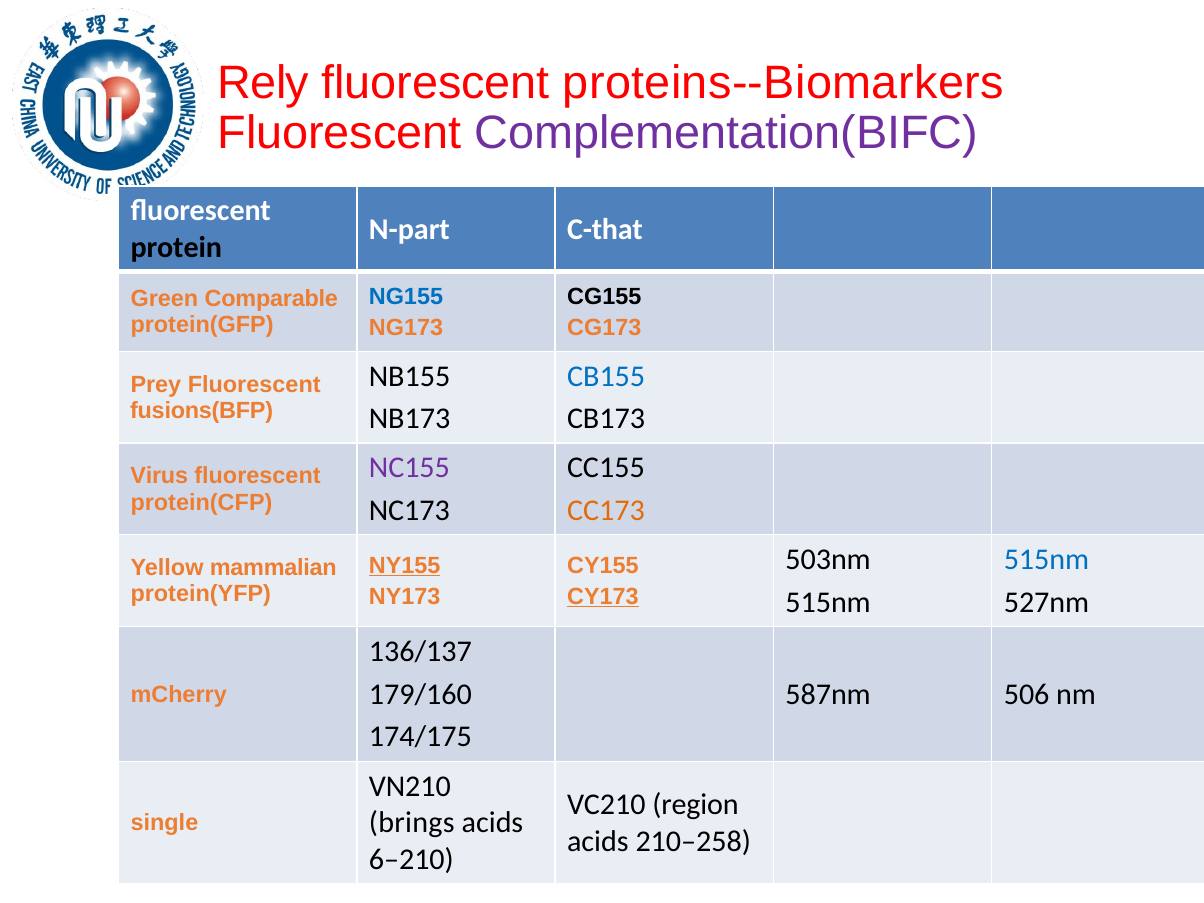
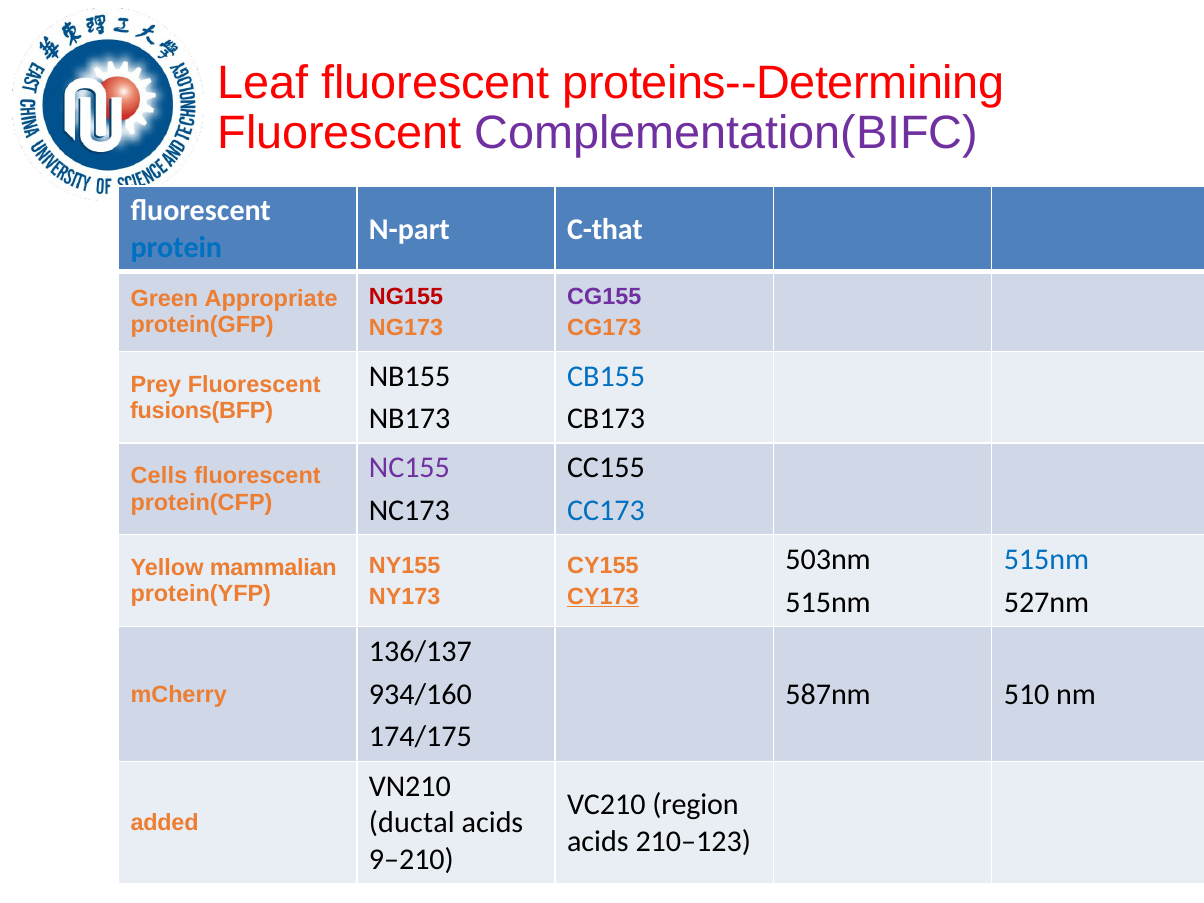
Rely: Rely -> Leaf
proteins--Biomarkers: proteins--Biomarkers -> proteins--Determining
protein colour: black -> blue
NG155 colour: blue -> red
CG155 colour: black -> purple
Comparable: Comparable -> Appropriate
Virus: Virus -> Cells
CC173 colour: orange -> blue
NY155 underline: present -> none
179/160: 179/160 -> 934/160
506: 506 -> 510
brings: brings -> ductal
single: single -> added
210–258: 210–258 -> 210–123
6–210: 6–210 -> 9–210
